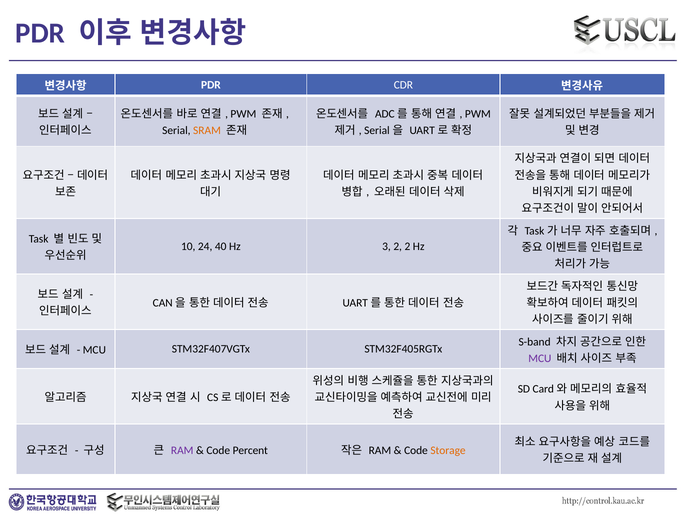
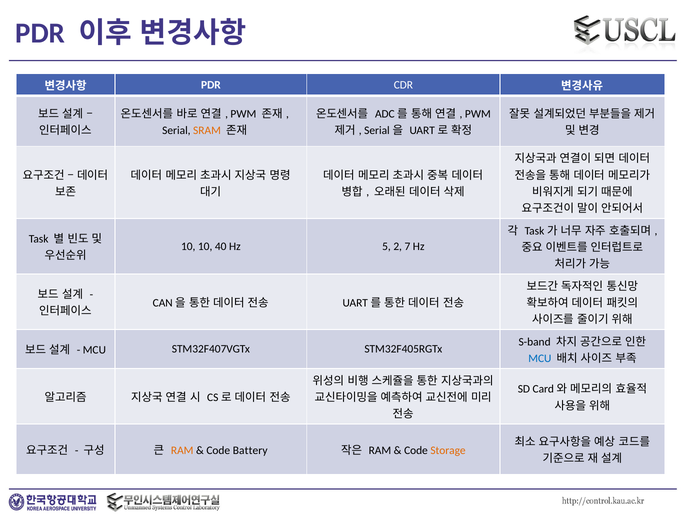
10 24: 24 -> 10
3: 3 -> 5
2 2: 2 -> 7
MCU at (540, 358) colour: purple -> blue
RAM at (182, 450) colour: purple -> orange
Percent: Percent -> Battery
